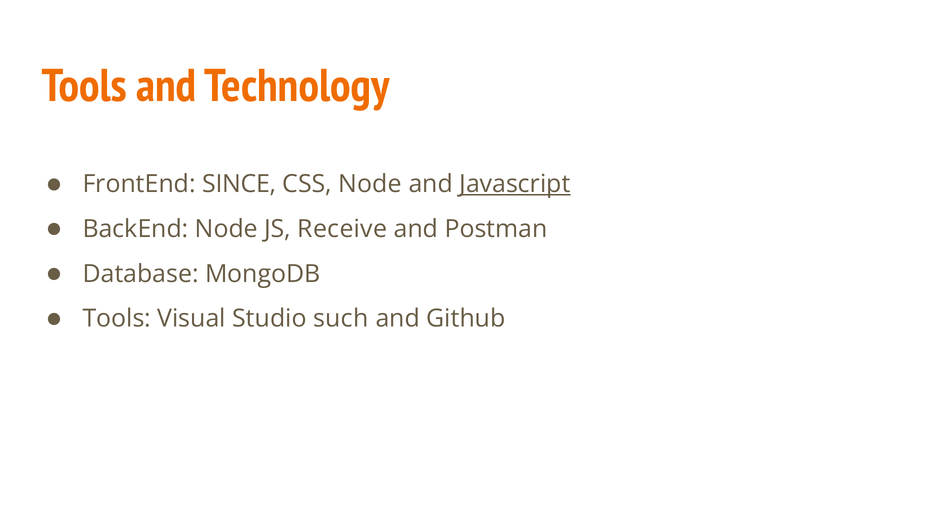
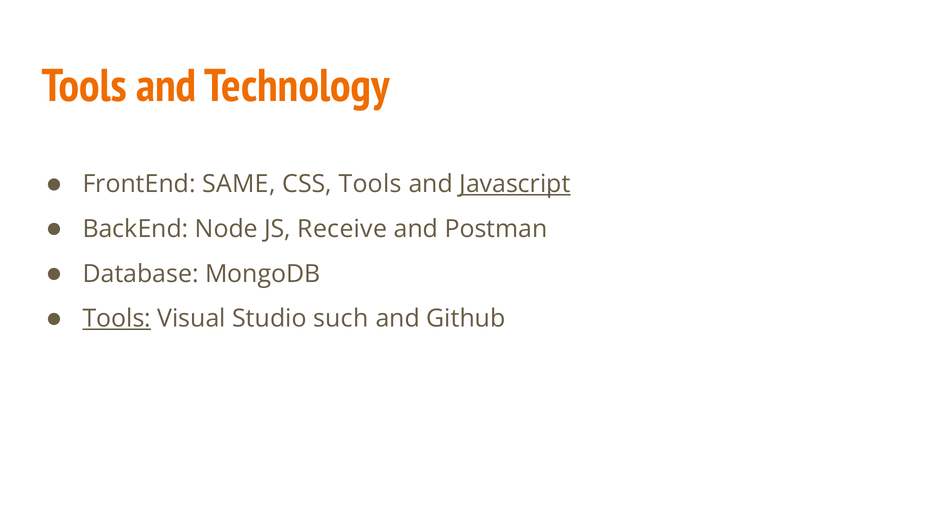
SINCE: SINCE -> SAME
CSS Node: Node -> Tools
Tools at (117, 319) underline: none -> present
